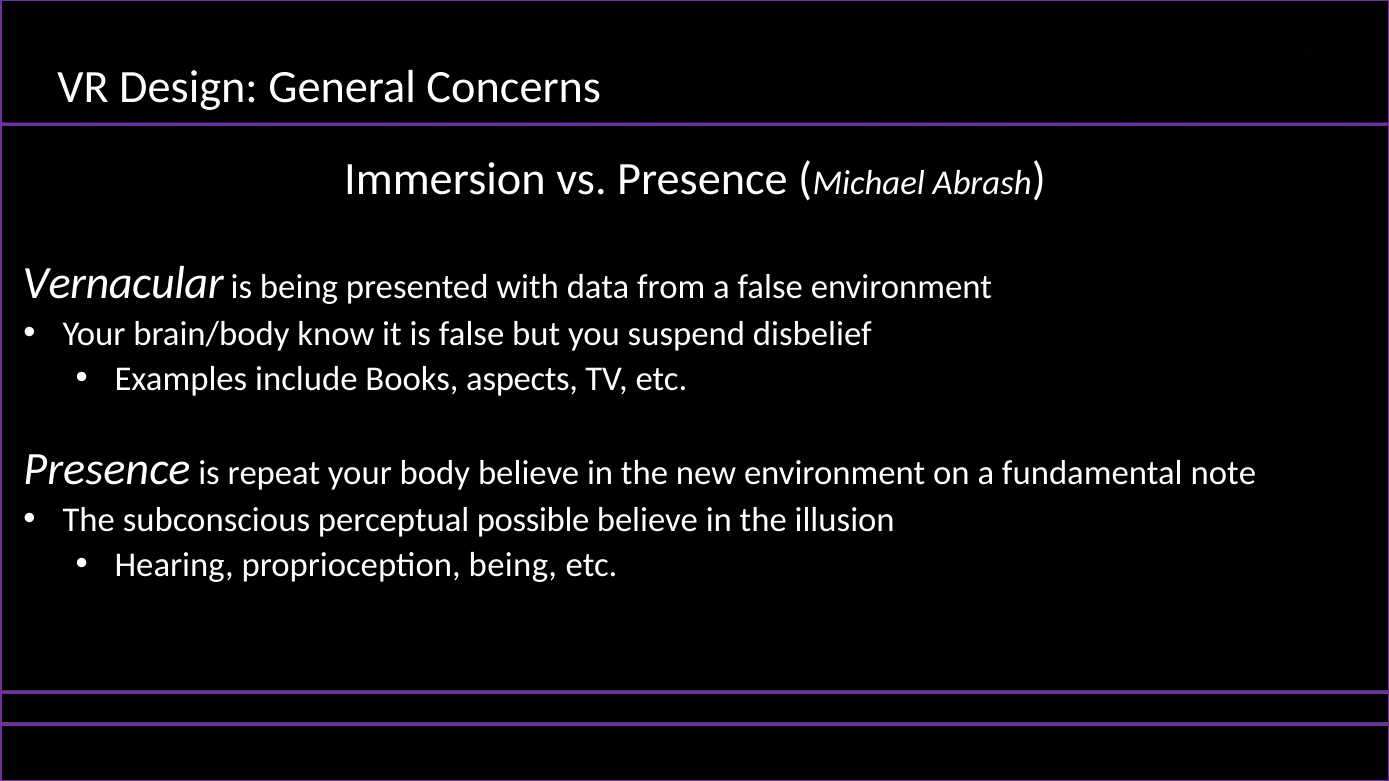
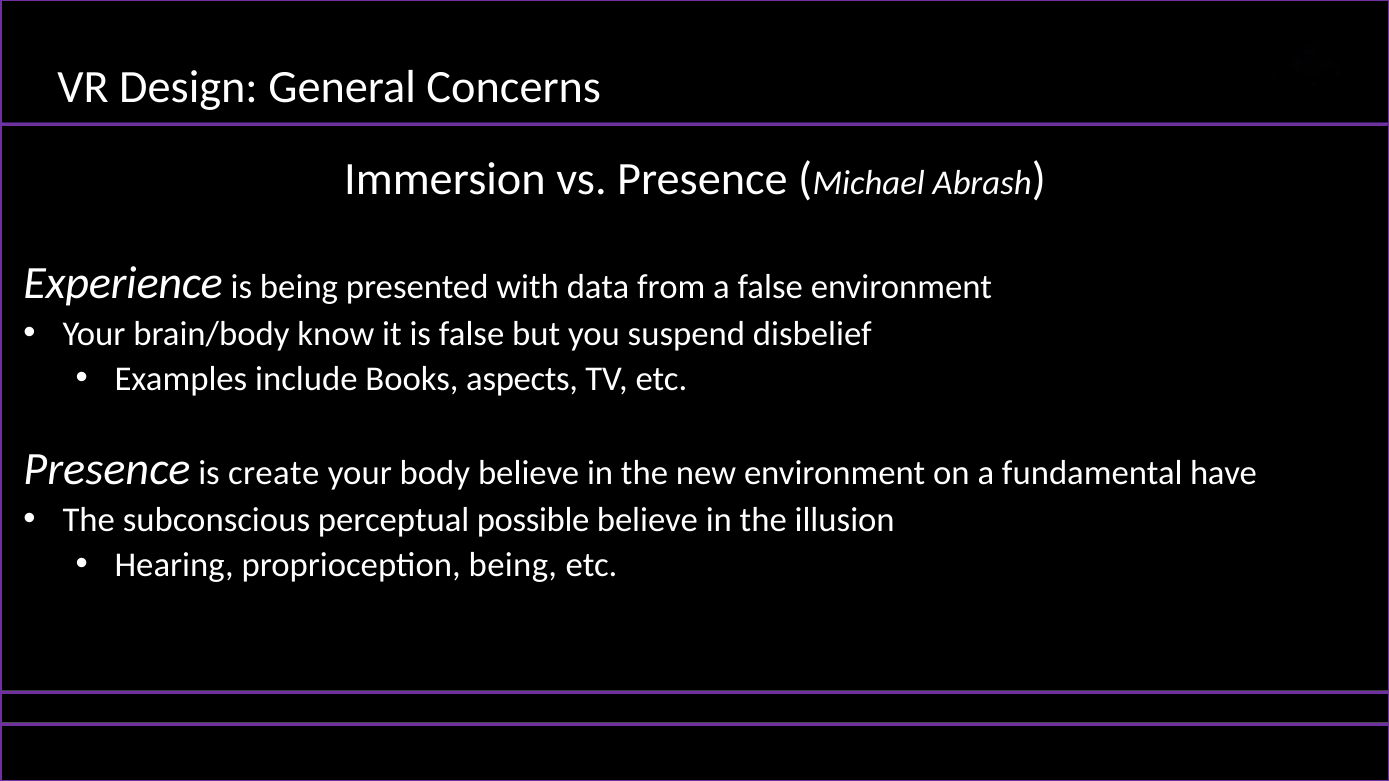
Vernacular: Vernacular -> Experience
repeat: repeat -> create
note: note -> have
